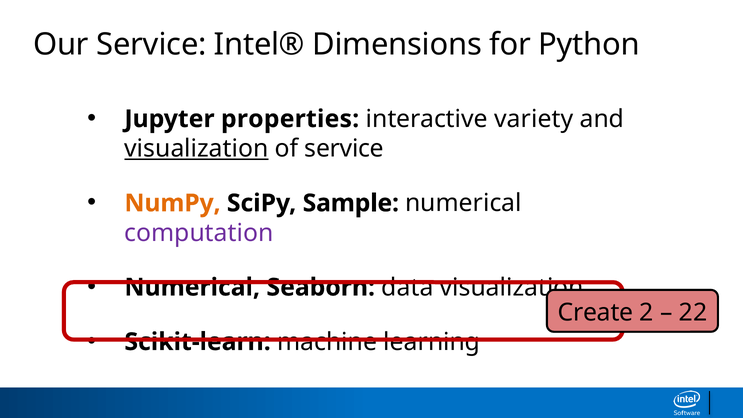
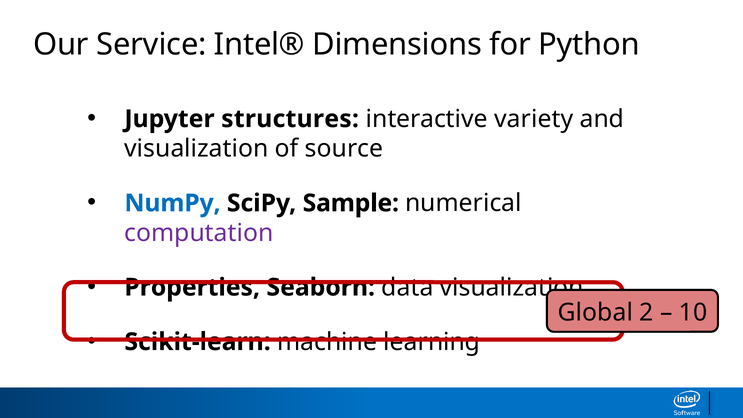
properties: properties -> structures
visualization at (196, 149) underline: present -> none
of service: service -> source
NumPy colour: orange -> blue
Numerical at (192, 287): Numerical -> Properties
Create: Create -> Global
22: 22 -> 10
